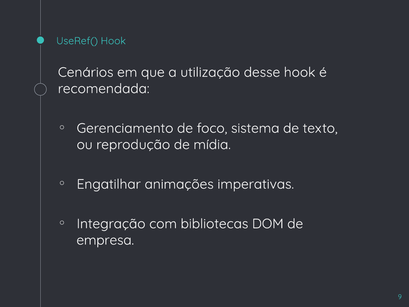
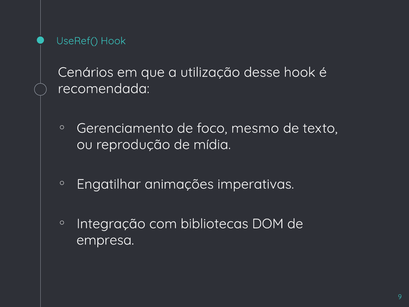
sistema: sistema -> mesmo
